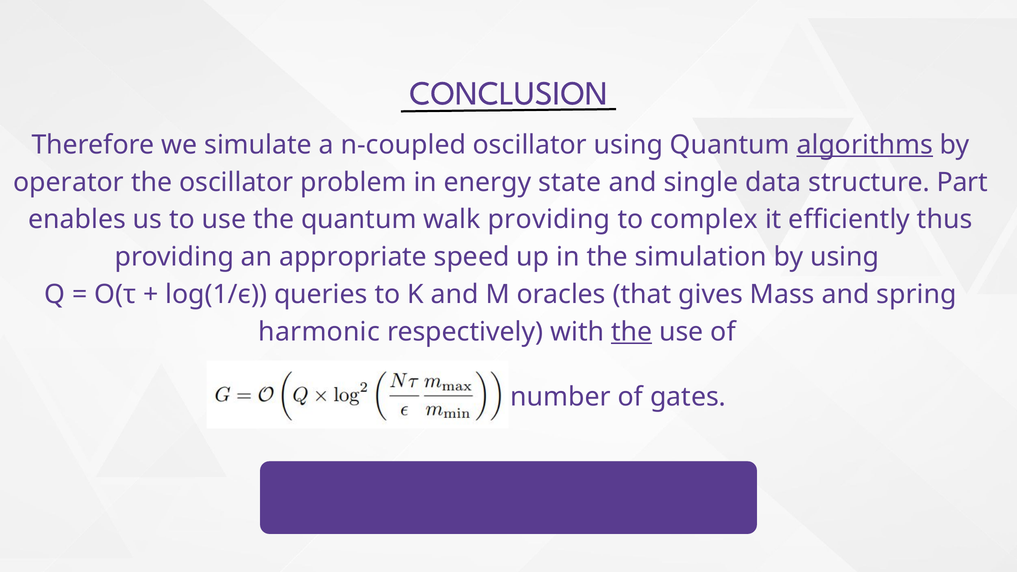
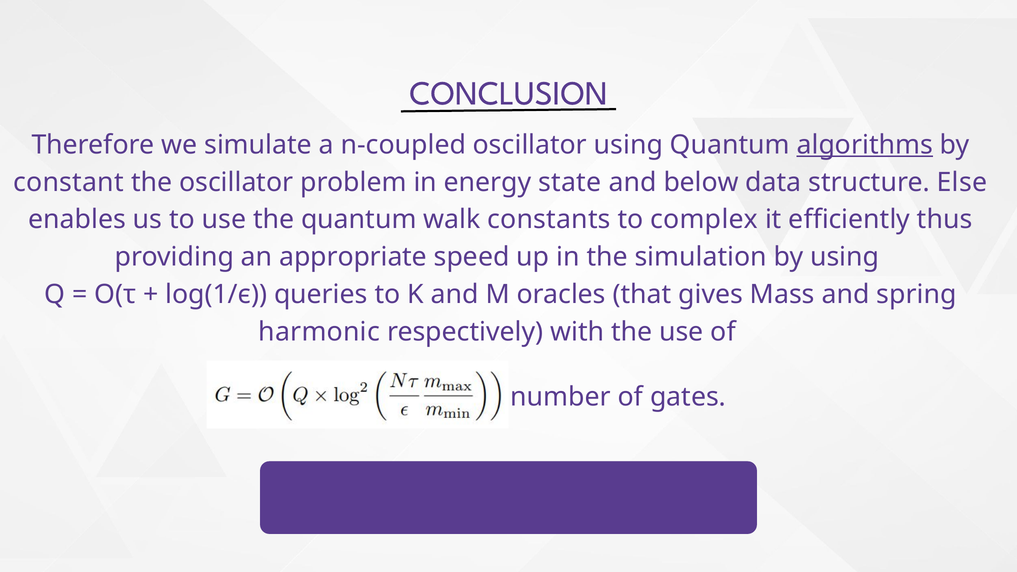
operator: operator -> constant
single: single -> below
Part: Part -> Else
walk providing: providing -> constants
the at (632, 332) underline: present -> none
